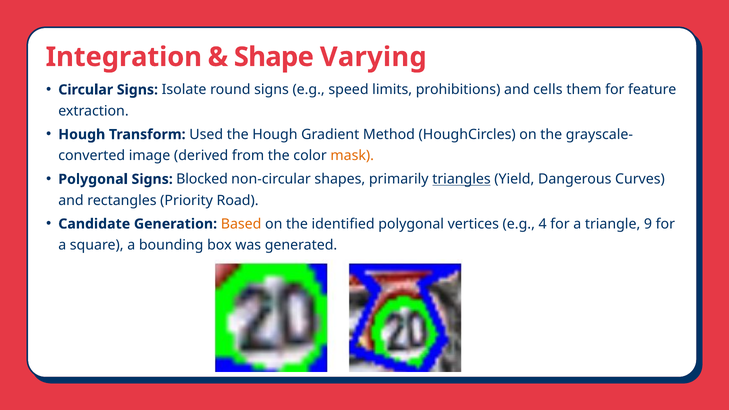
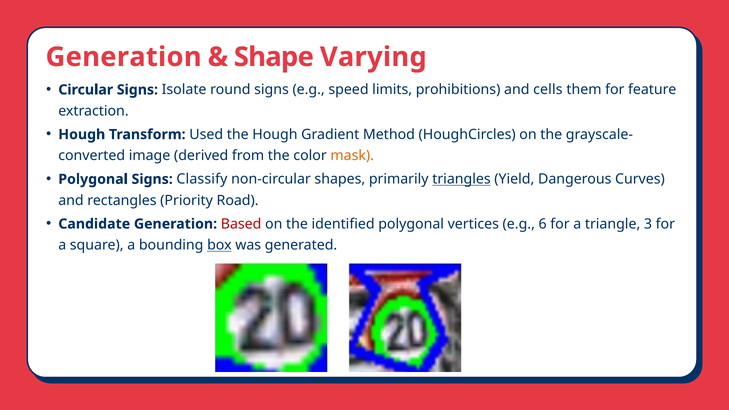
Integration at (124, 57): Integration -> Generation
Blocked: Blocked -> Classify
Based colour: orange -> red
4: 4 -> 6
9: 9 -> 3
box underline: none -> present
